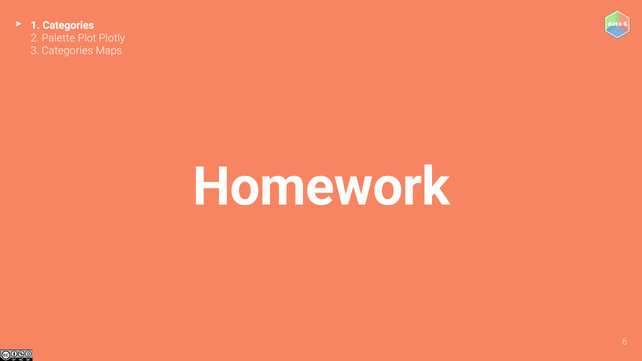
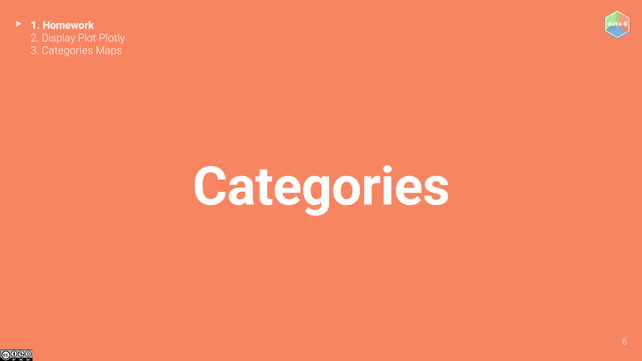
1 Categories: Categories -> Homework
Palette: Palette -> Display
Homework at (321, 187): Homework -> Categories
